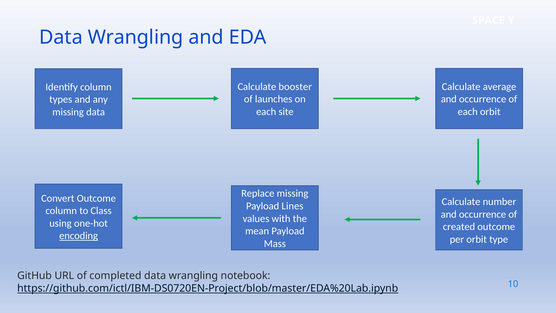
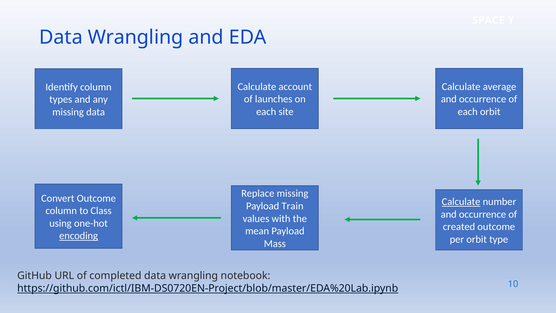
booster: booster -> account
Calculate at (461, 202) underline: none -> present
Lines: Lines -> Train
